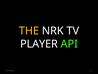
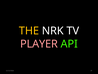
PLAYER colour: white -> pink
